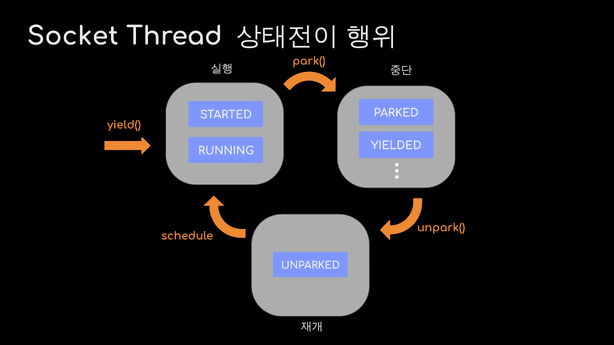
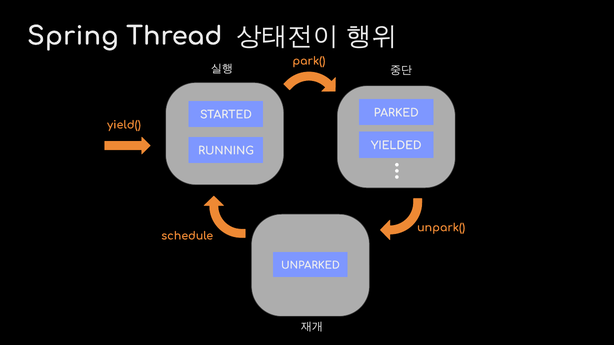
Socket: Socket -> Spring
